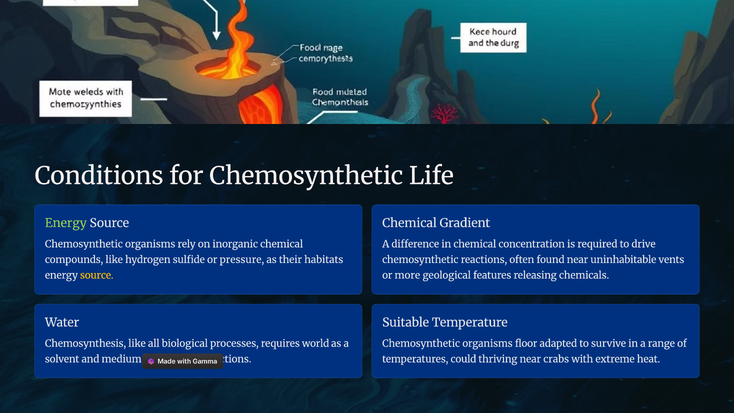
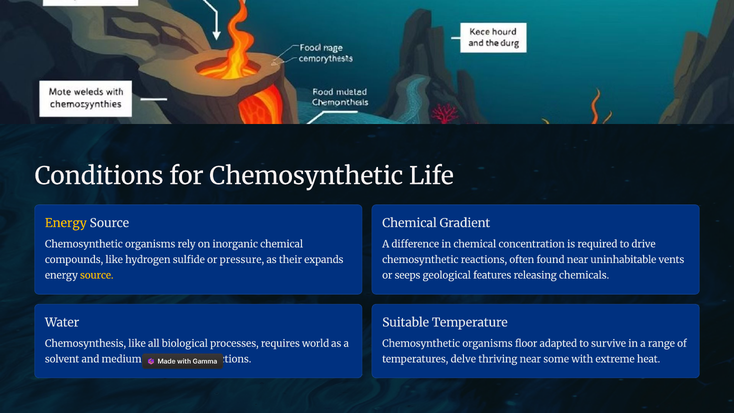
Energy at (66, 223) colour: light green -> yellow
habitats: habitats -> expands
more: more -> seeps
could: could -> delve
crabs: crabs -> some
